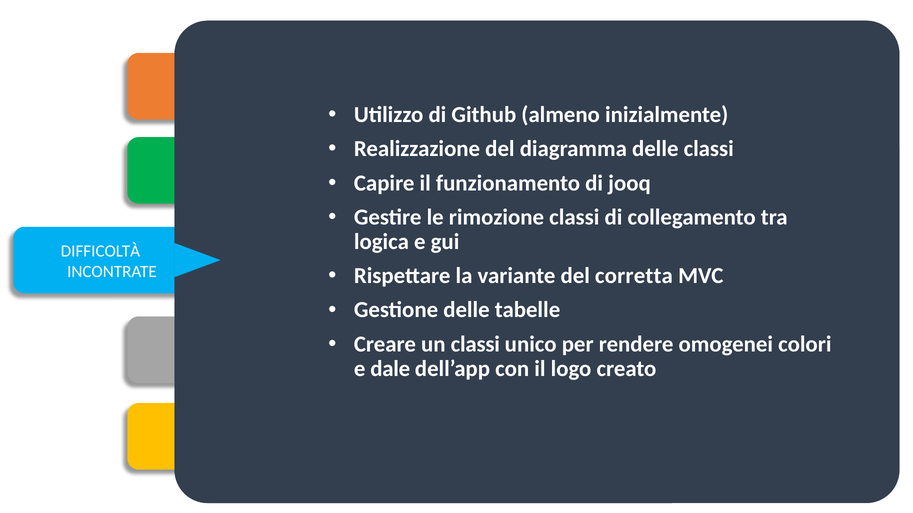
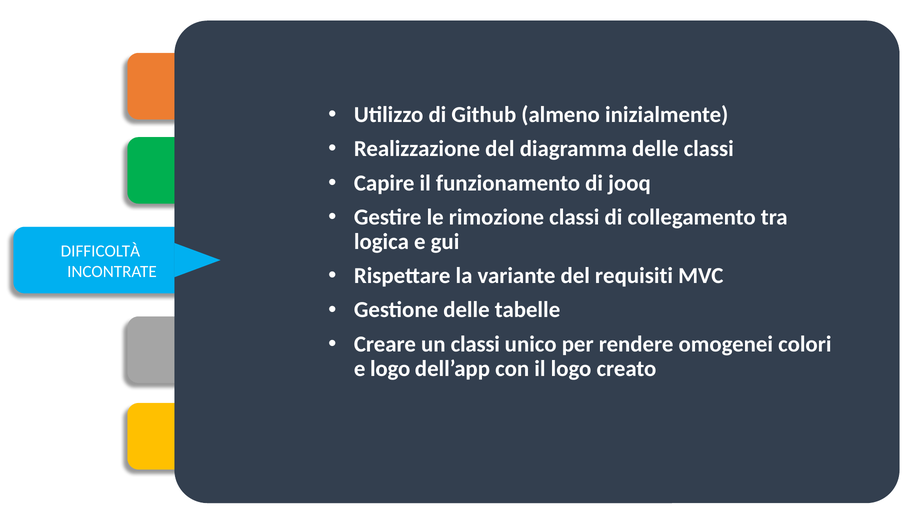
corretta: corretta -> requisiti
e dale: dale -> logo
